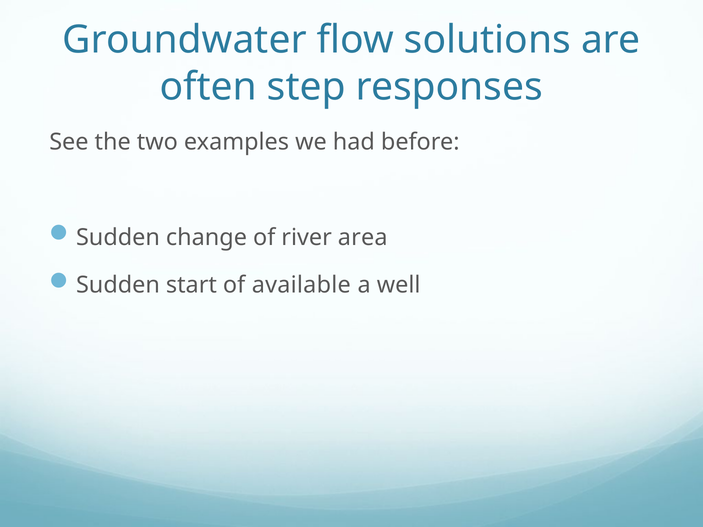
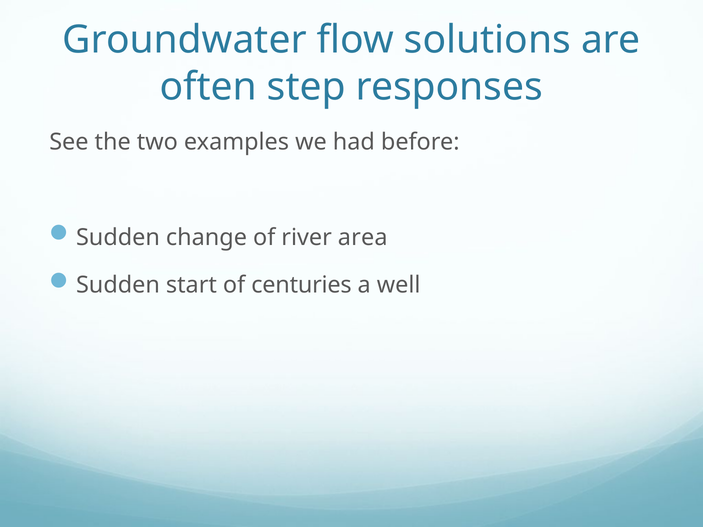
available: available -> centuries
